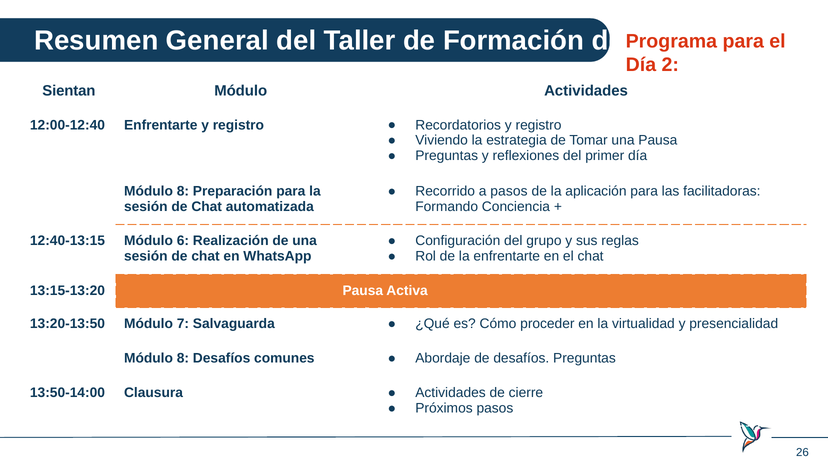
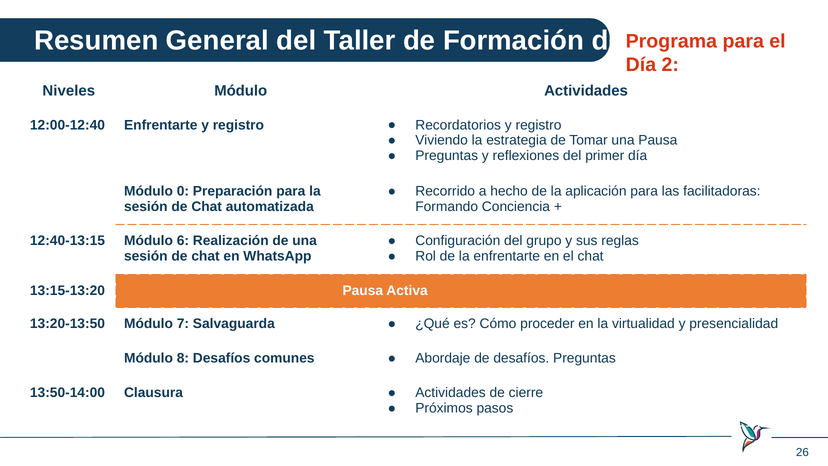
Sientan: Sientan -> Niveles
a pasos: pasos -> hecho
8 at (183, 191): 8 -> 0
